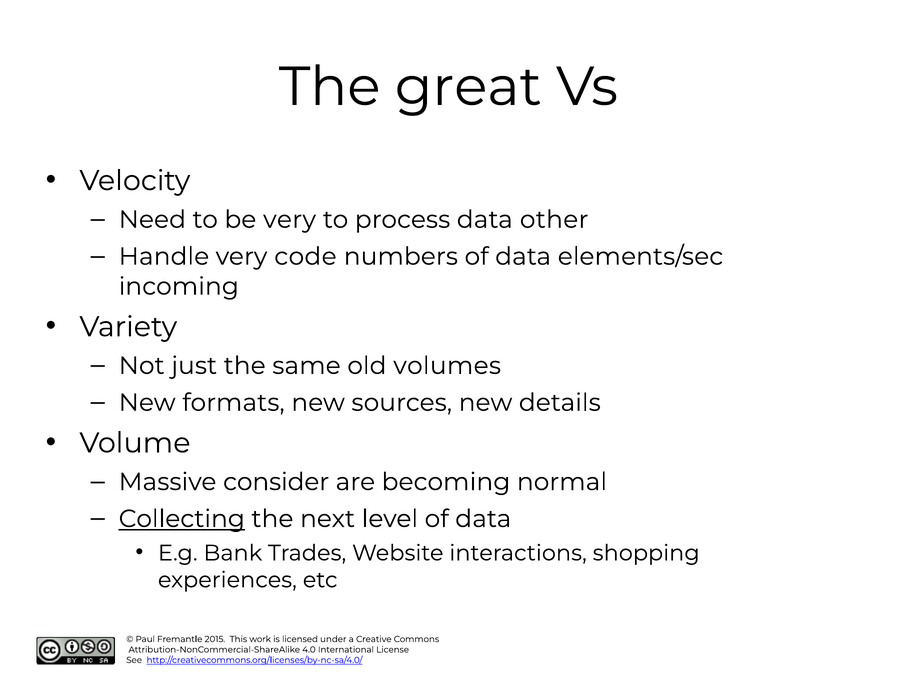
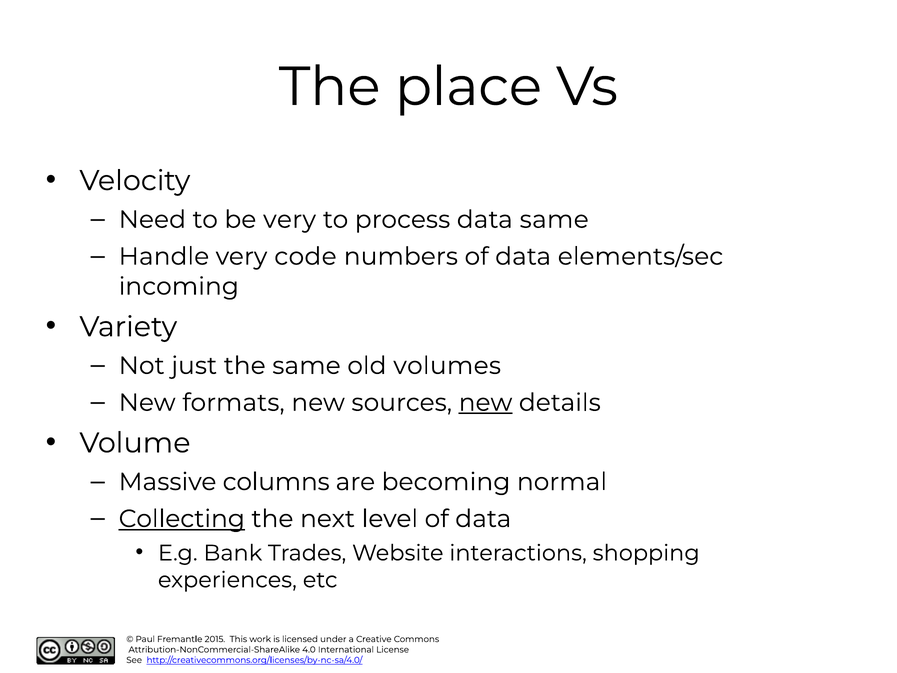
great: great -> place
data other: other -> same
new at (486, 402) underline: none -> present
consider: consider -> columns
